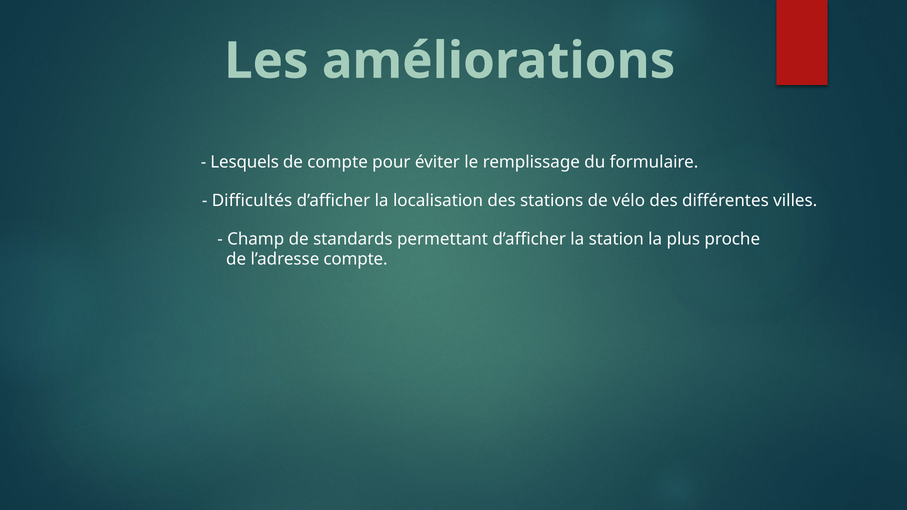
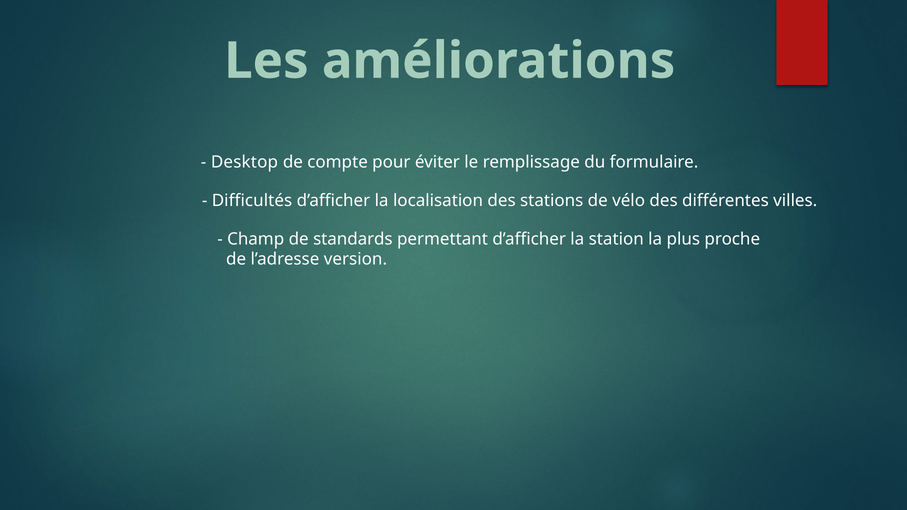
Lesquels: Lesquels -> Desktop
l’adresse compte: compte -> version
